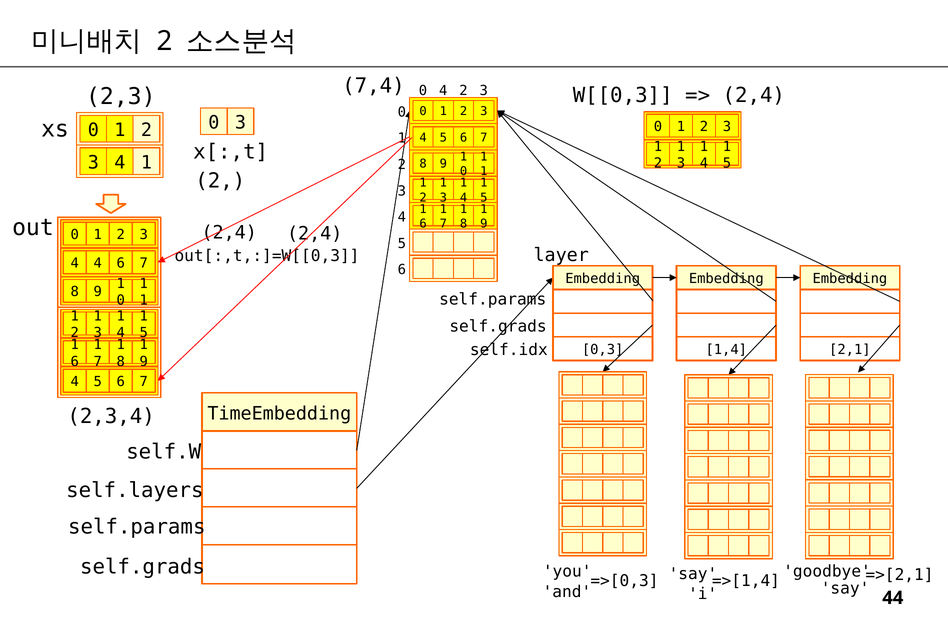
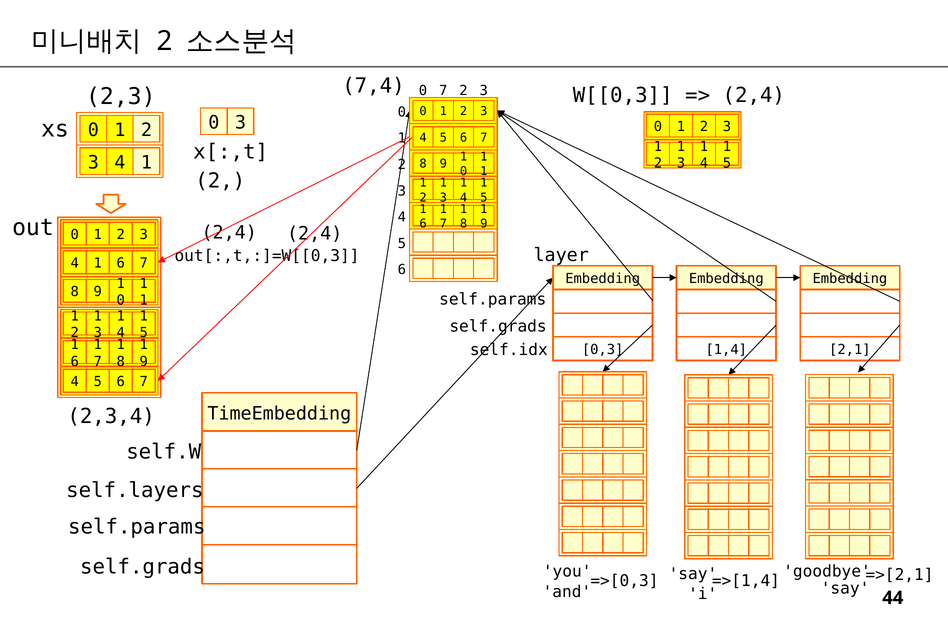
0 4: 4 -> 7
4 at (98, 263): 4 -> 1
